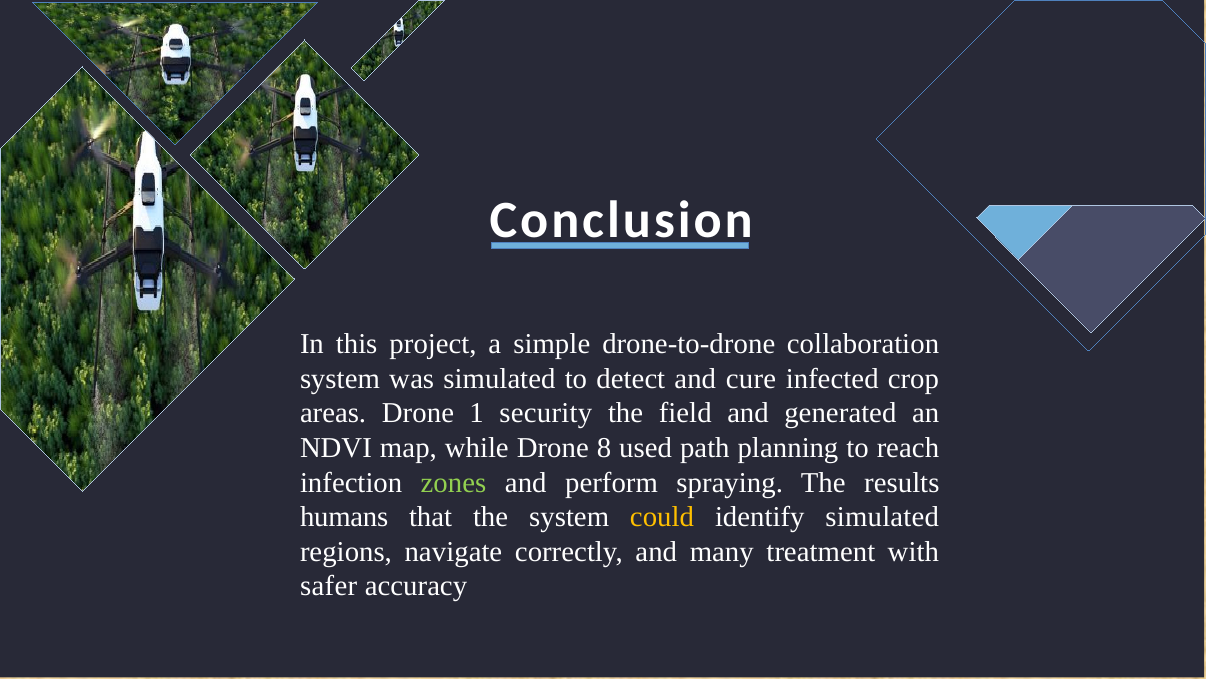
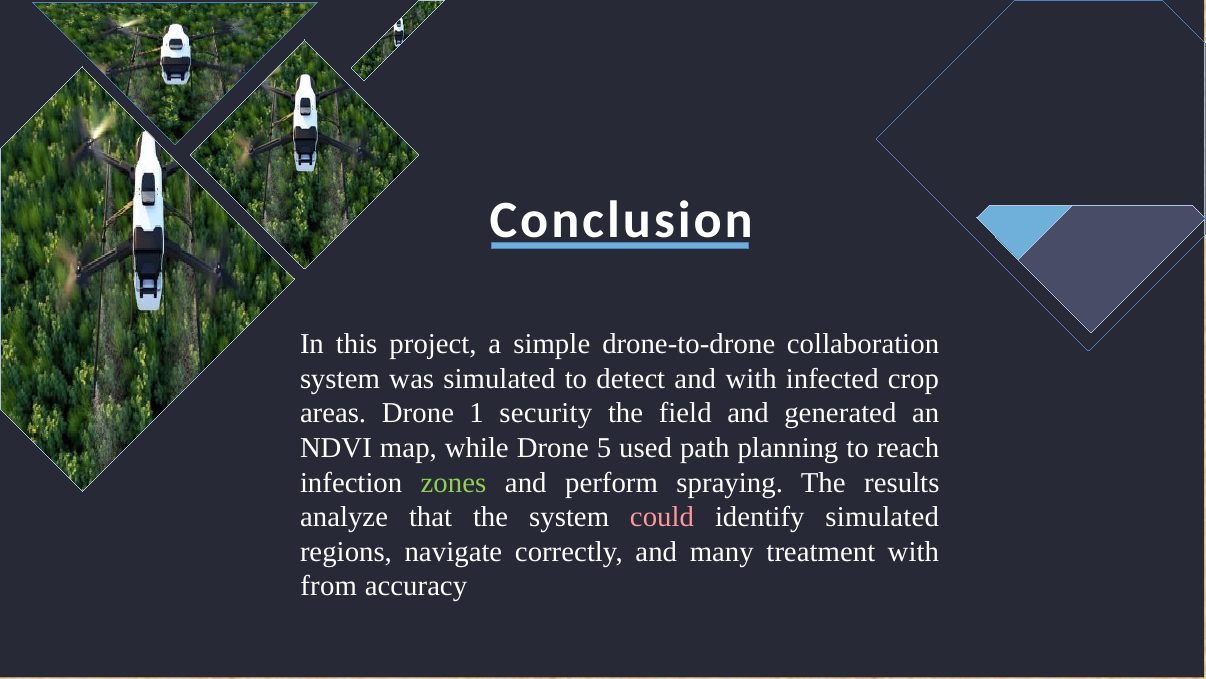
and cure: cure -> with
8: 8 -> 5
humans: humans -> analyze
could colour: yellow -> pink
safer: safer -> from
